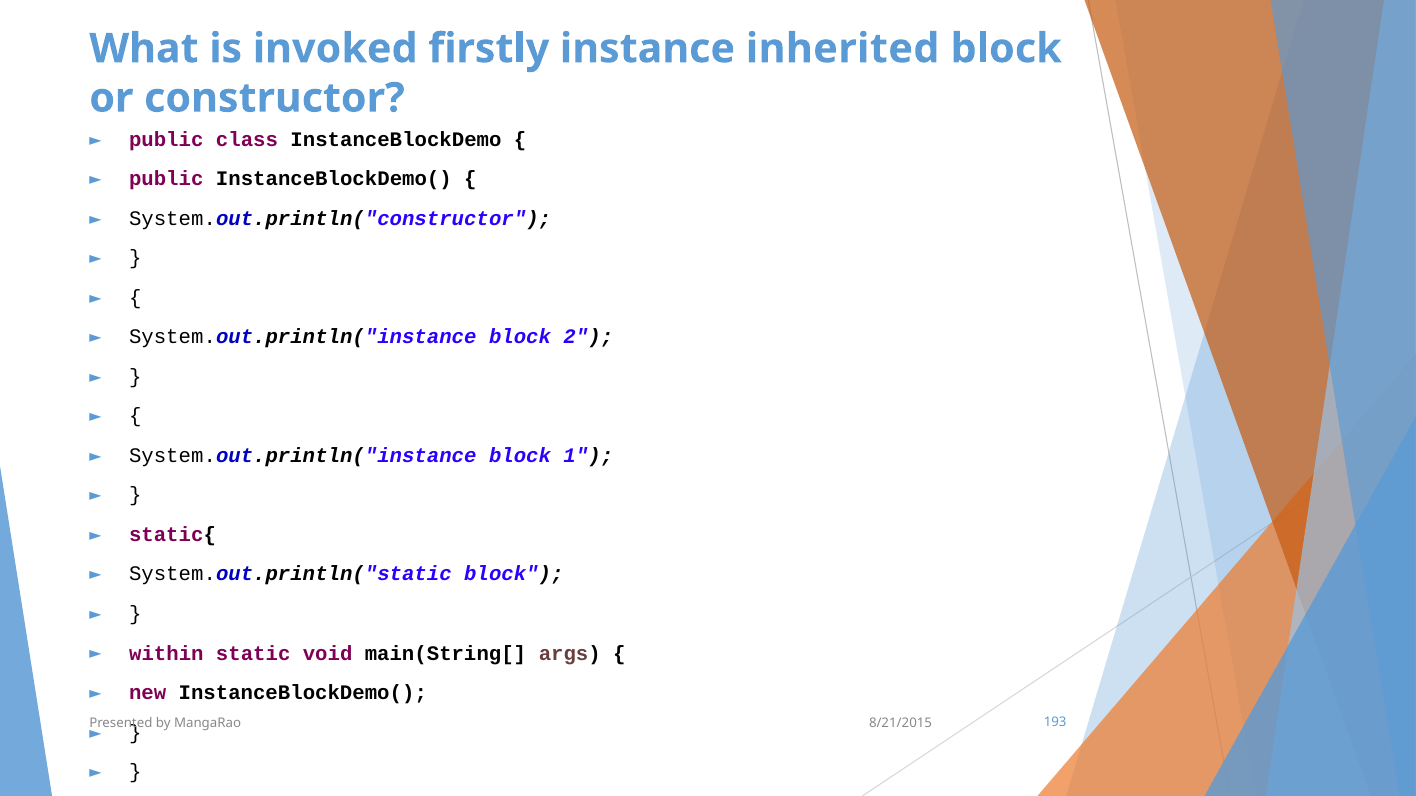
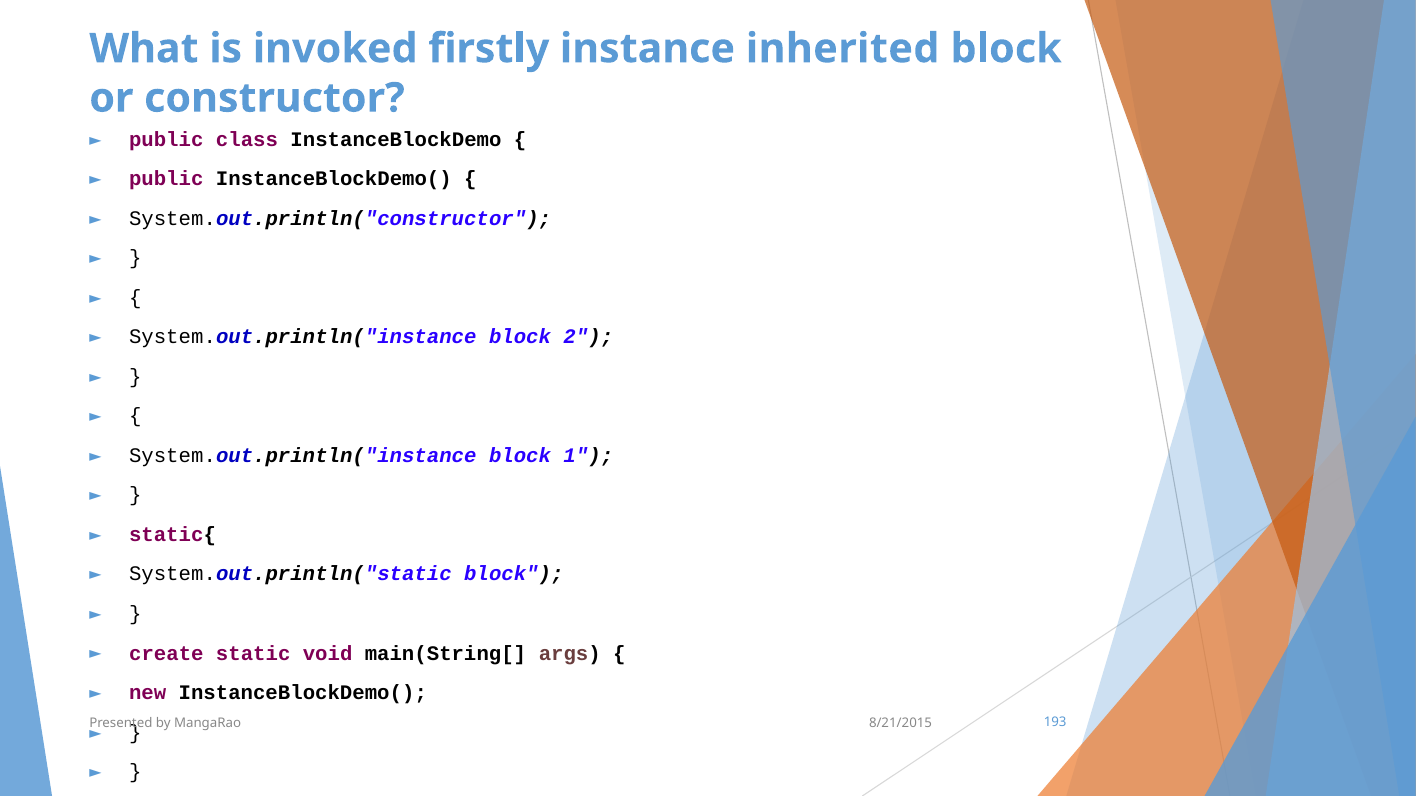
within: within -> create
